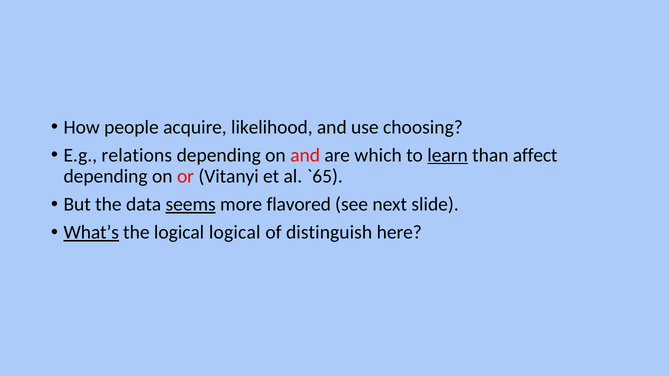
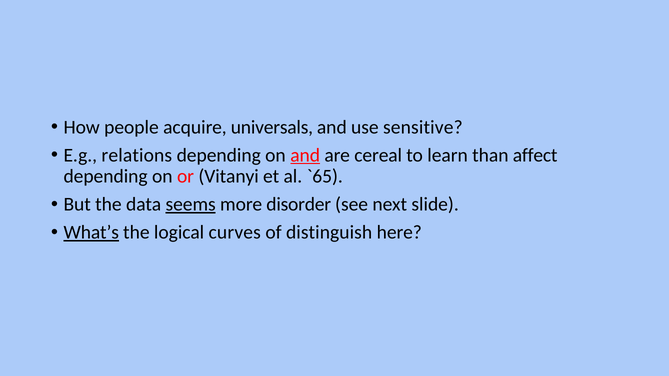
likelihood: likelihood -> universals
choosing: choosing -> sensitive
and at (305, 155) underline: none -> present
which: which -> cereal
learn underline: present -> none
flavored: flavored -> disorder
logical logical: logical -> curves
